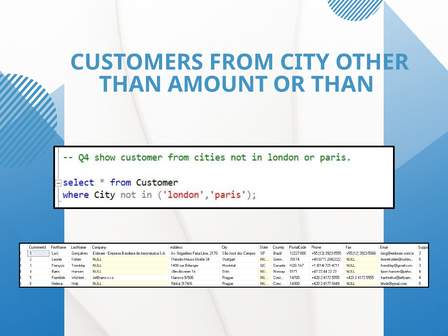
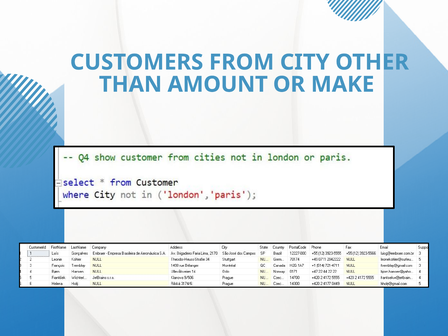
OR THAN: THAN -> MAKE
